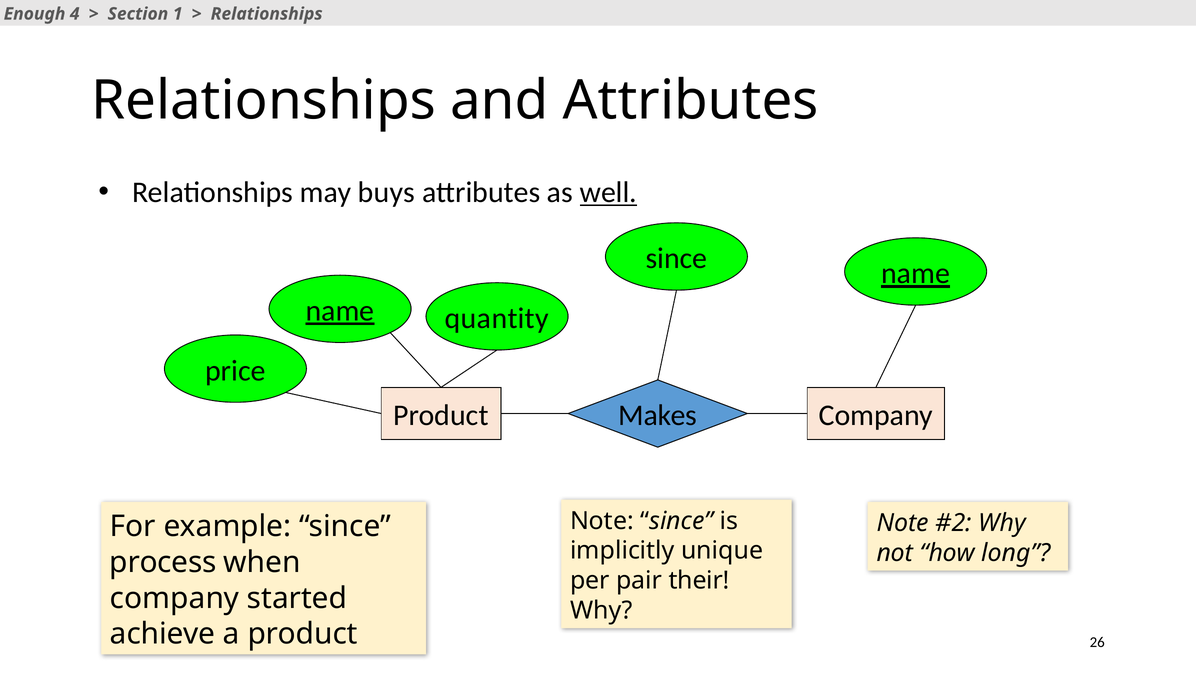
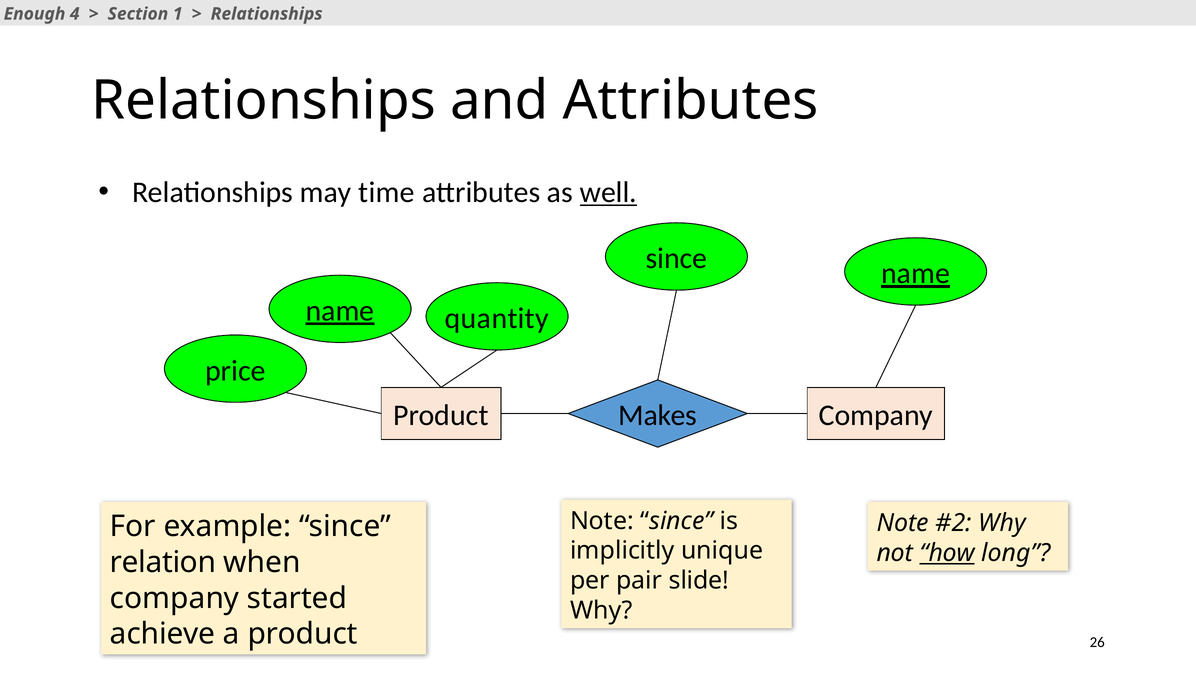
buys: buys -> time
how underline: none -> present
process: process -> relation
their: their -> slide
